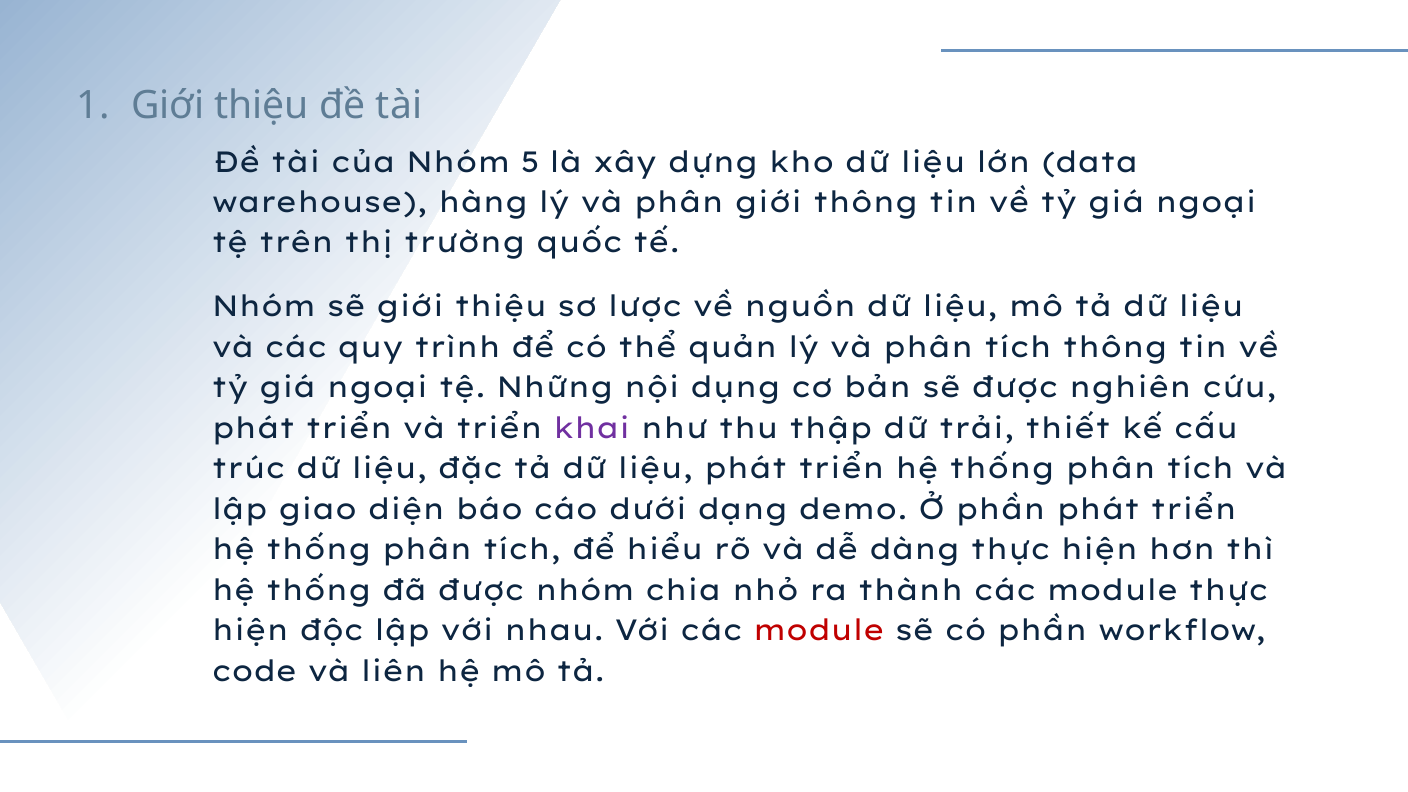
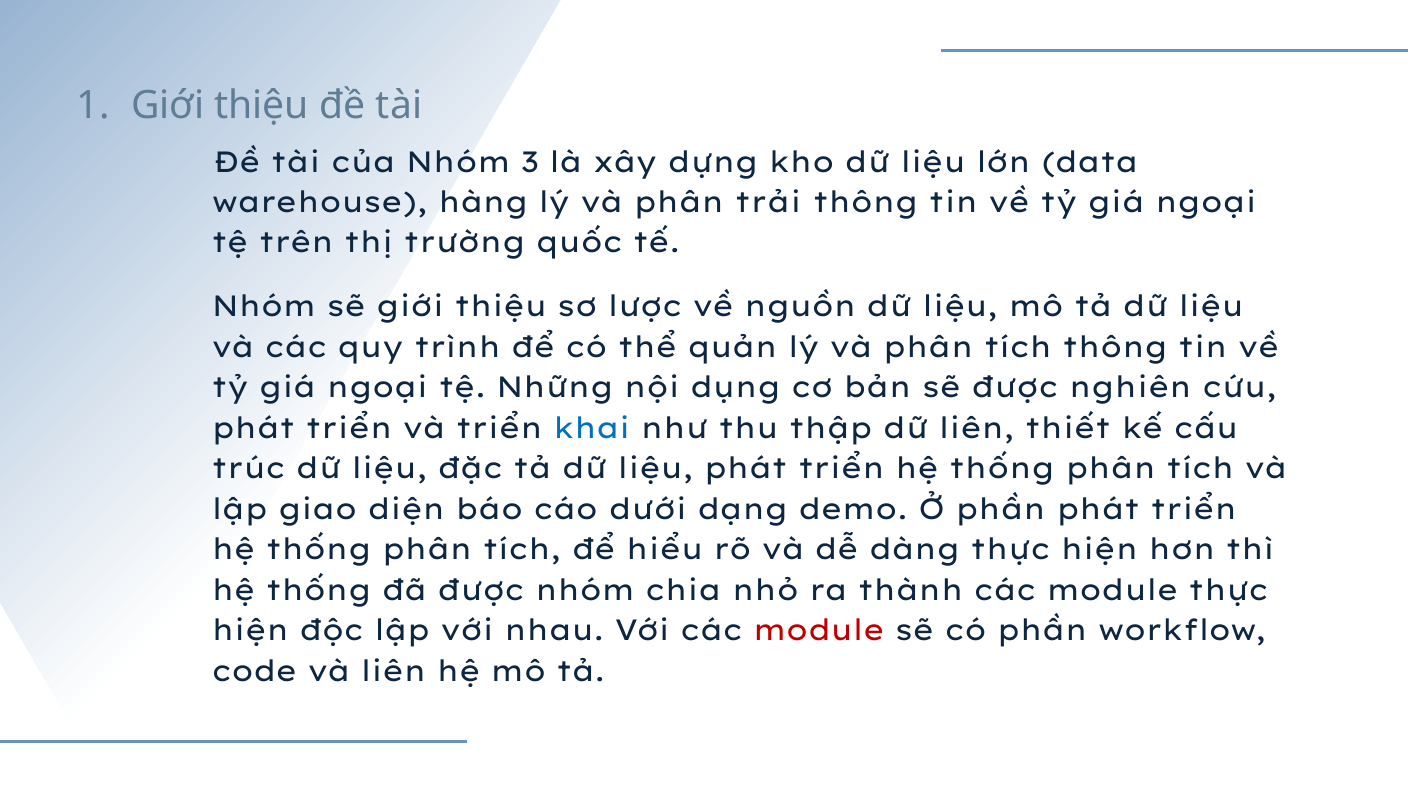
5: 5 -> 3
phân giới: giới -> trải
khai colour: purple -> blue
dữ trải: trải -> liên
